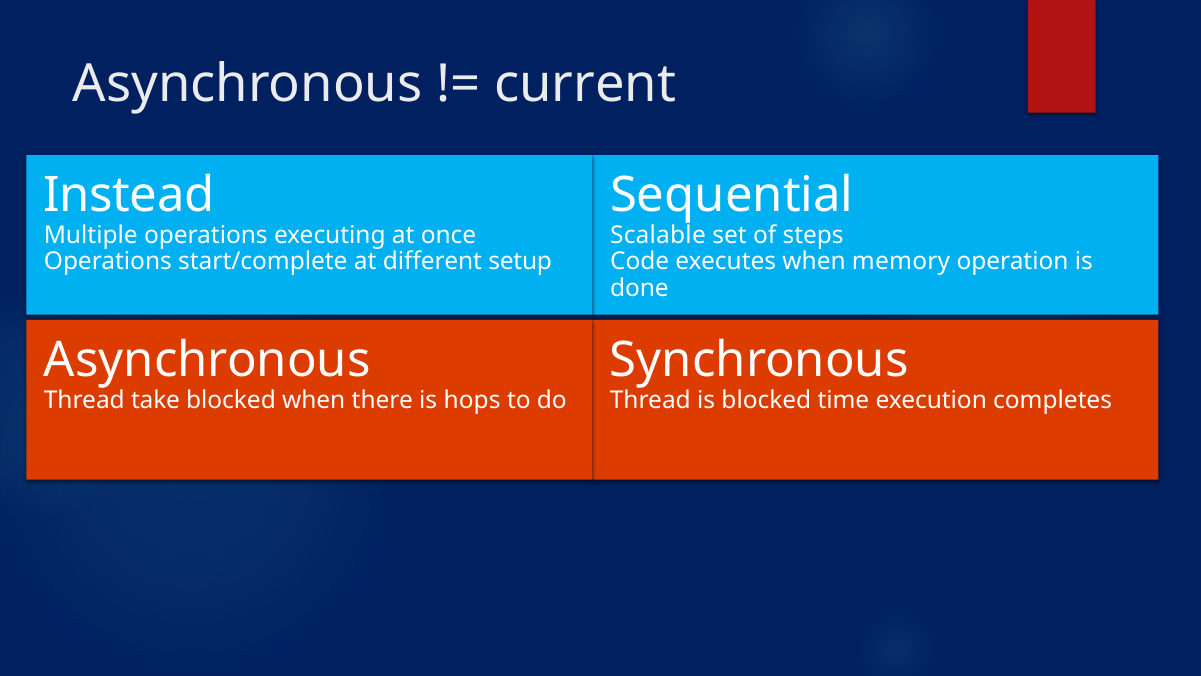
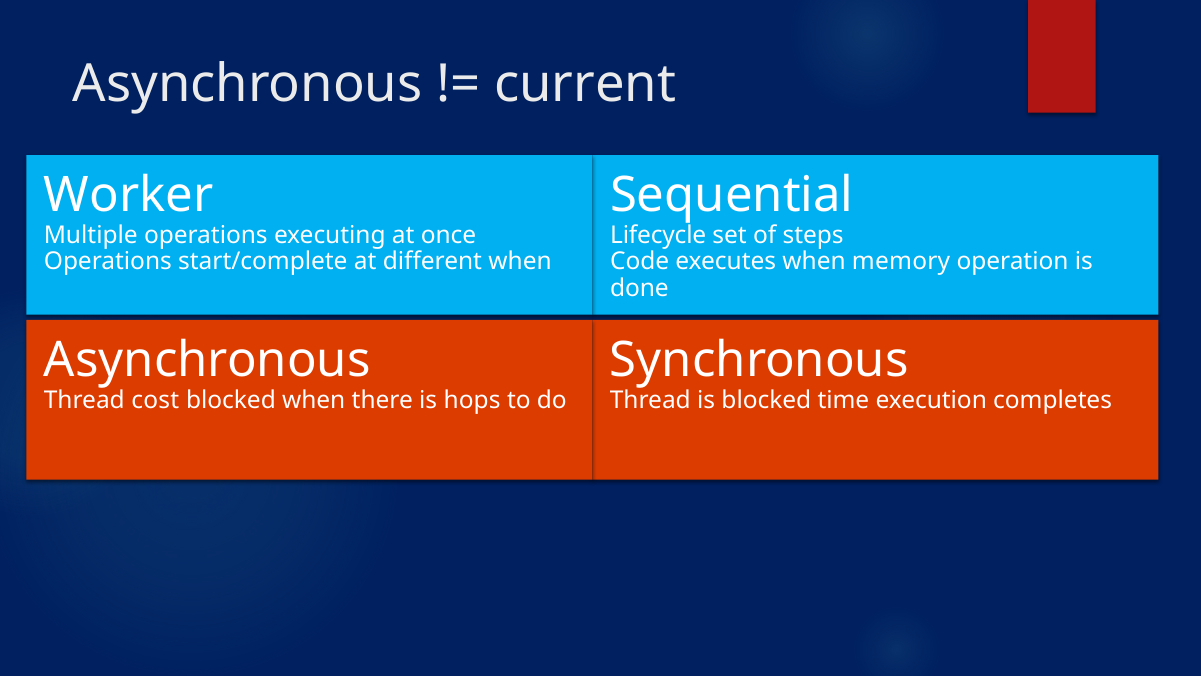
Instead: Instead -> Worker
Scalable: Scalable -> Lifecycle
different setup: setup -> when
take: take -> cost
